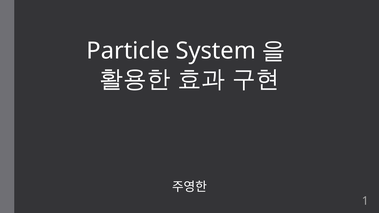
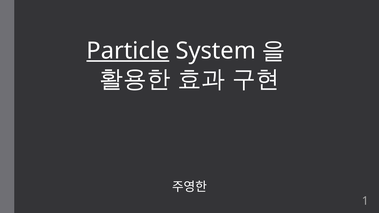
Particle underline: none -> present
